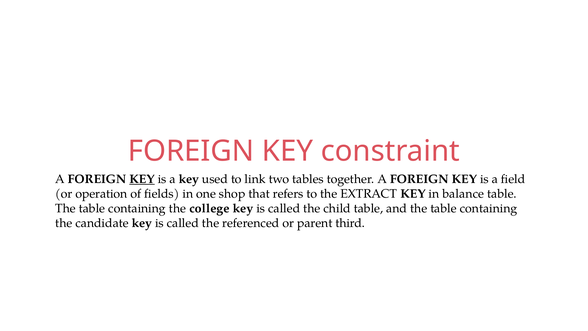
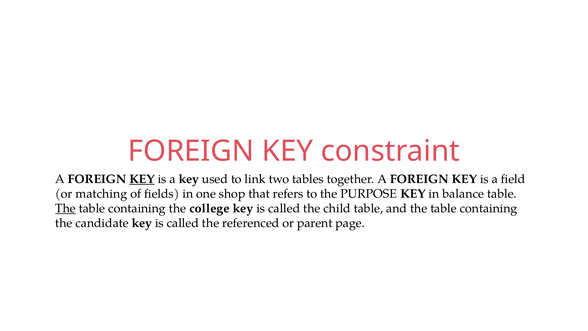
operation: operation -> matching
EXTRACT: EXTRACT -> PURPOSE
The at (65, 208) underline: none -> present
third: third -> page
